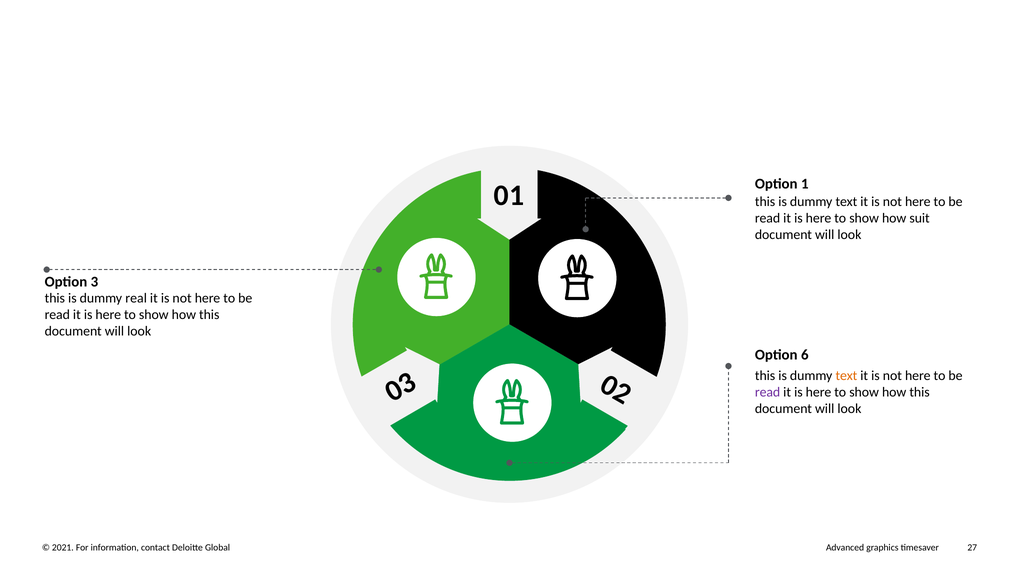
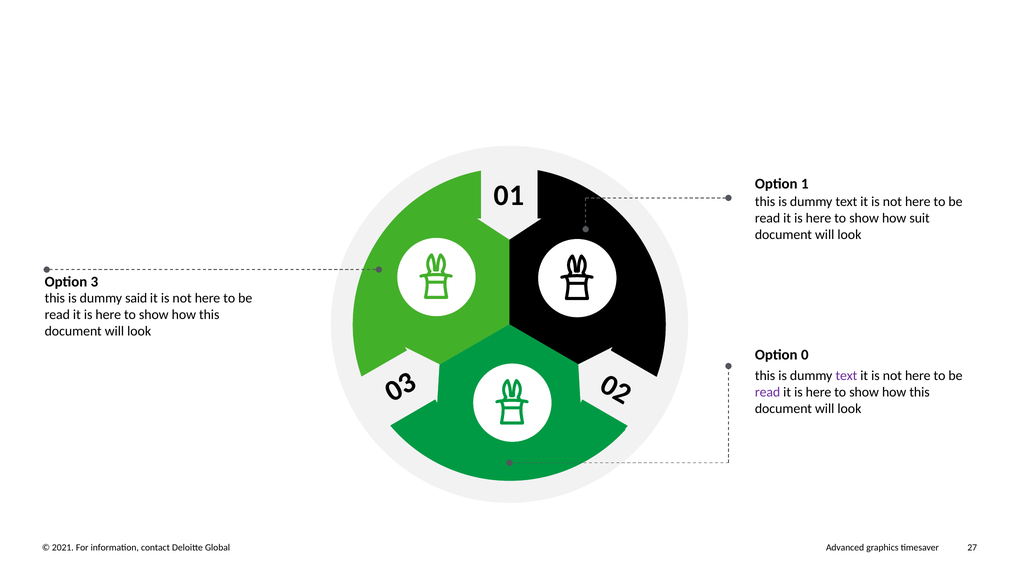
real: real -> said
Option 6: 6 -> 0
text at (846, 376) colour: orange -> purple
